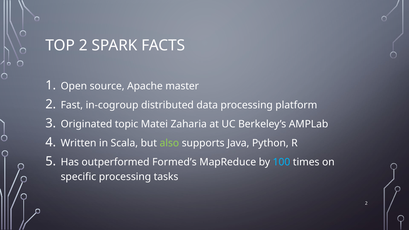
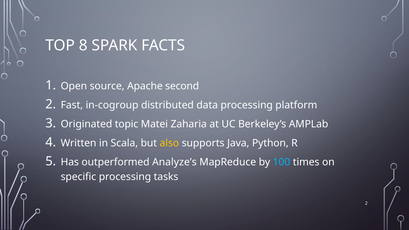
TOP 2: 2 -> 8
master: master -> second
also colour: light green -> yellow
Formed’s: Formed’s -> Analyze’s
